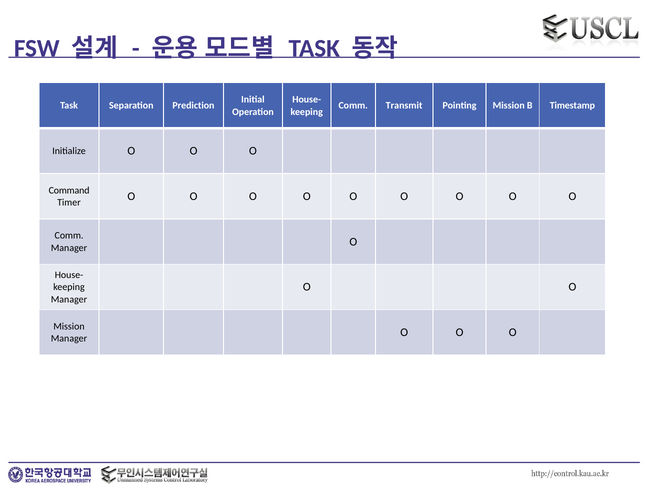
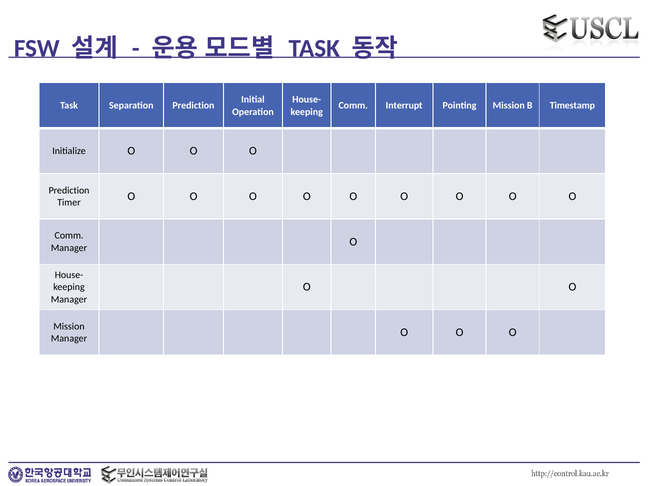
Transmit: Transmit -> Interrupt
Command at (69, 190): Command -> Prediction
